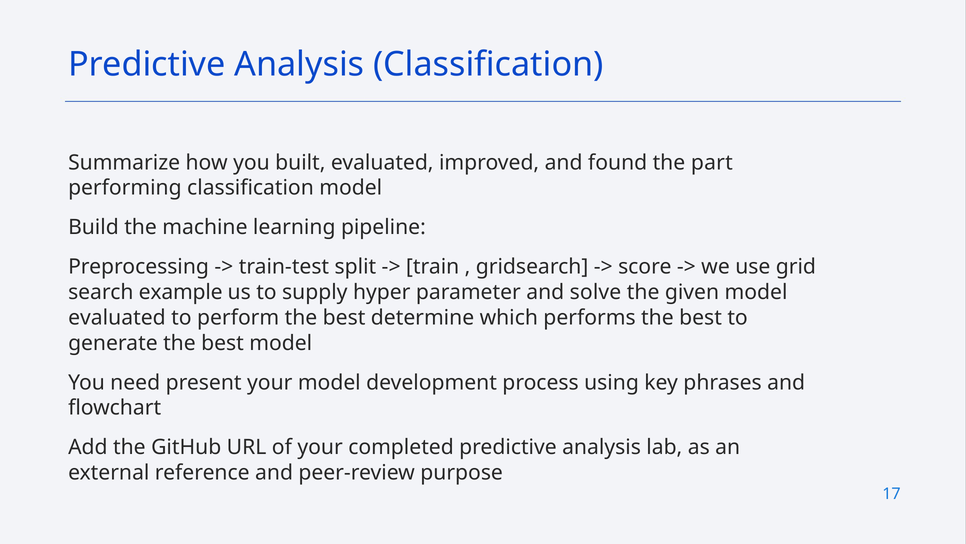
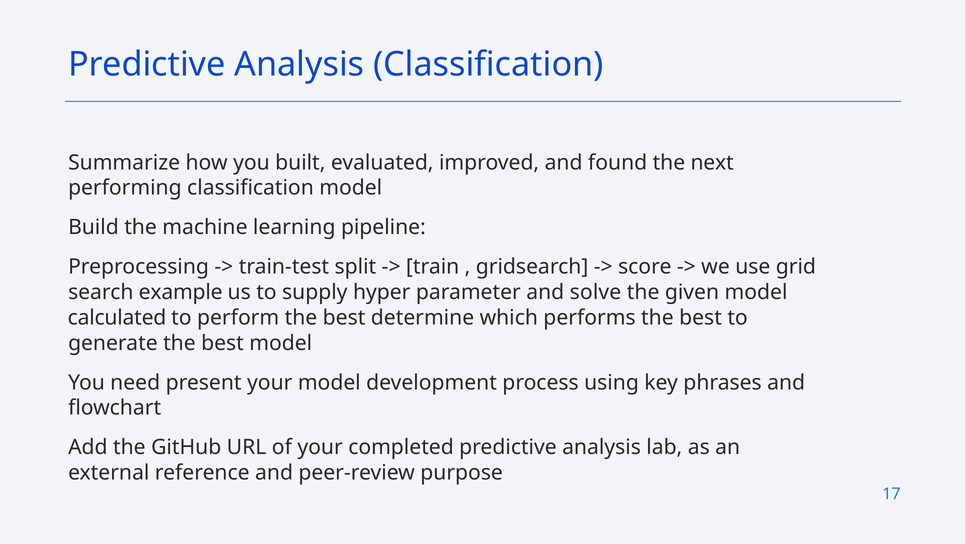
part: part -> next
evaluated at (117, 317): evaluated -> calculated
